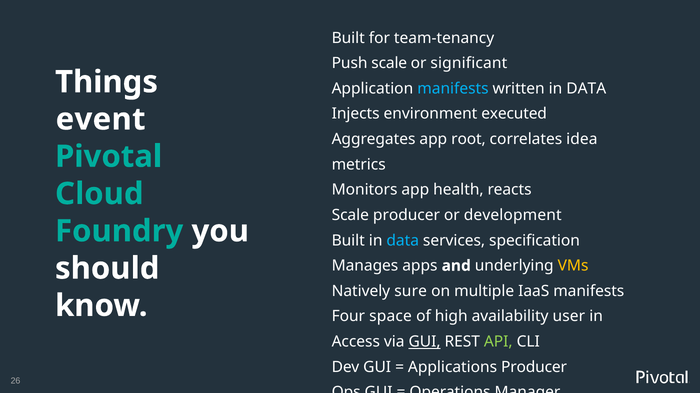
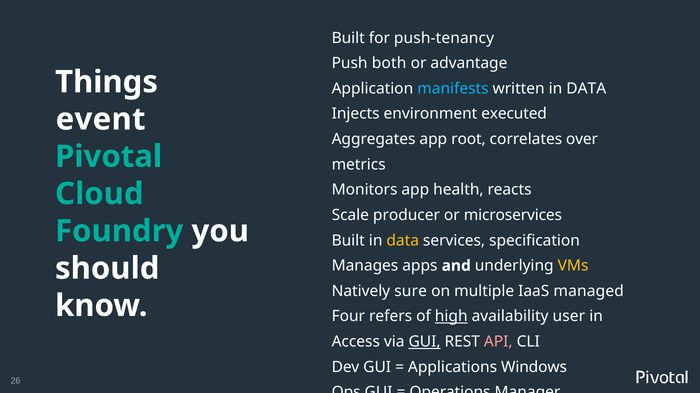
team-tenancy: team-tenancy -> push-tenancy
scale: scale -> both
significant: significant -> advantage
idea: idea -> over
development: development -> microservices
data at (403, 241) colour: light blue -> yellow
IaaS manifests: manifests -> managed
space: space -> refers
high underline: none -> present
API colour: light green -> pink
Applications Producer: Producer -> Windows
